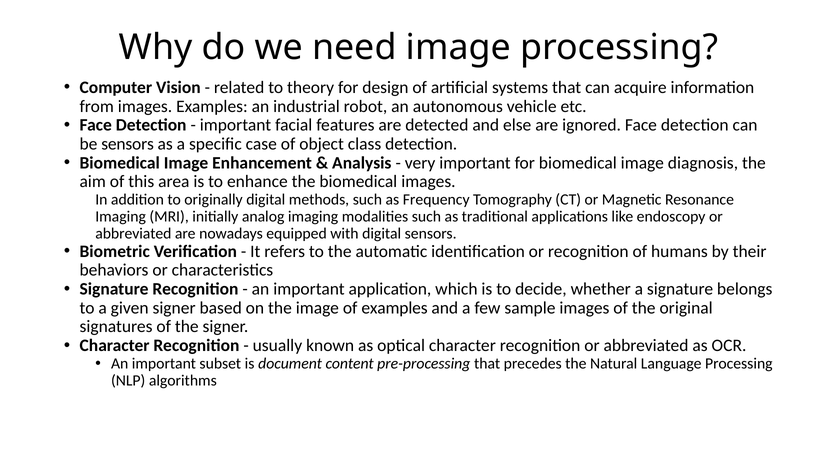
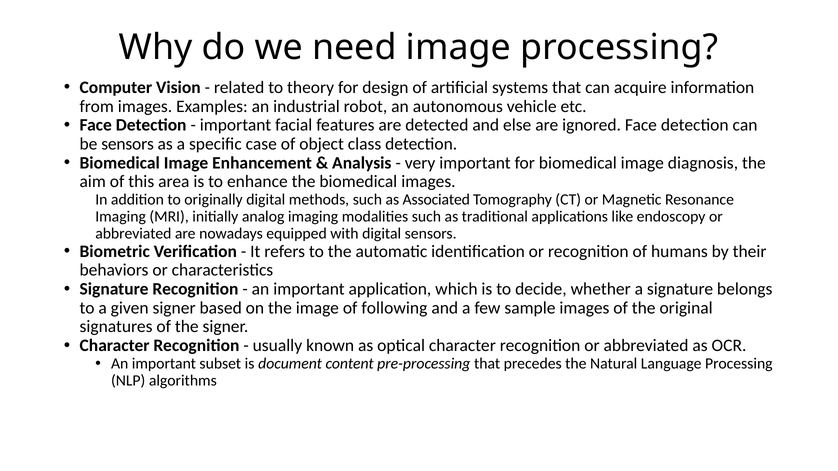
Frequency: Frequency -> Associated
of examples: examples -> following
